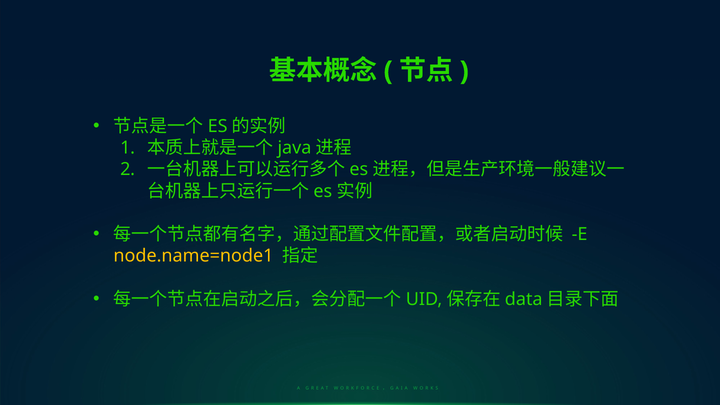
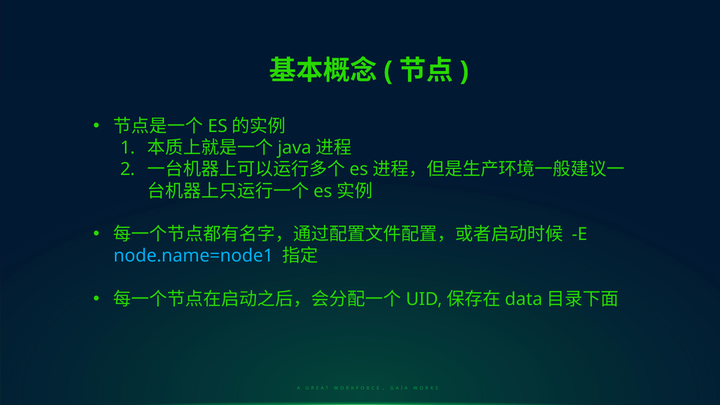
node.name=node1 colour: yellow -> light blue
